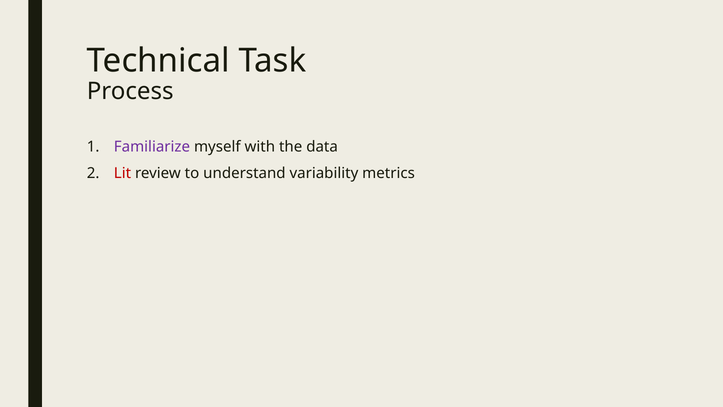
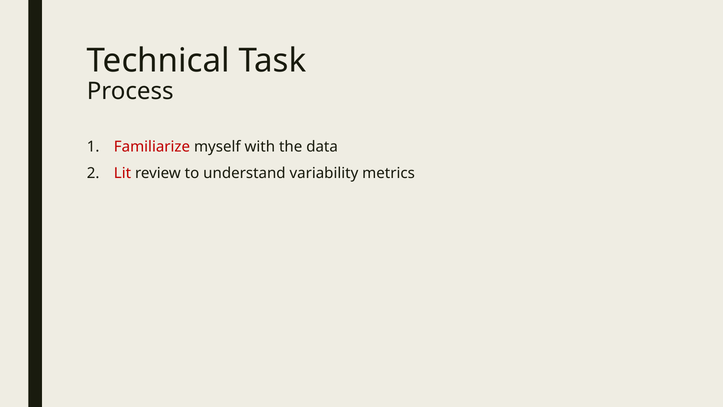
Familiarize colour: purple -> red
